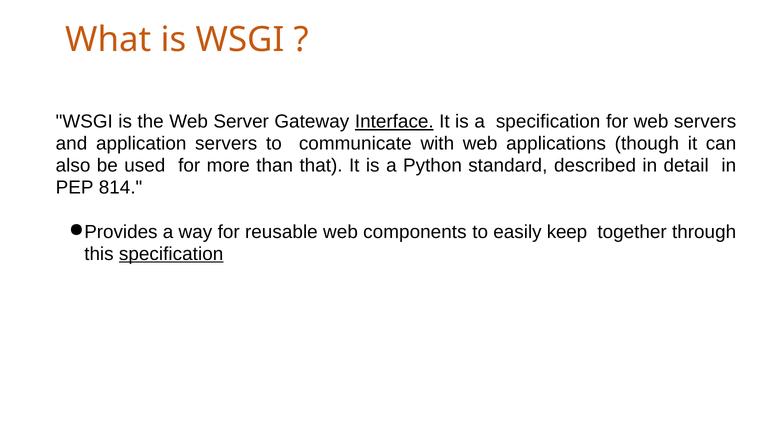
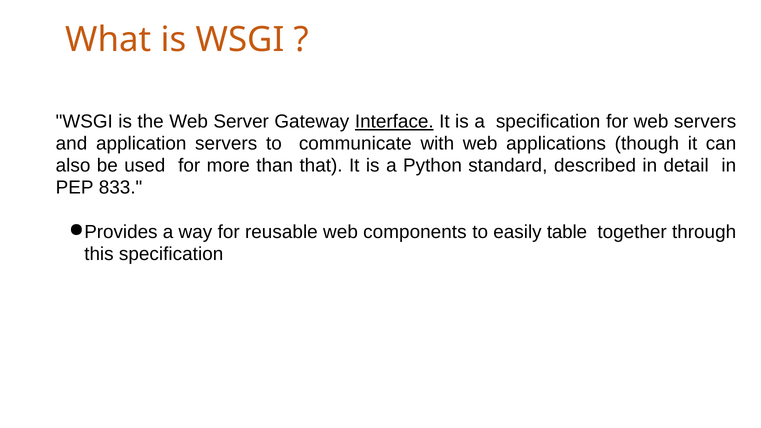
814: 814 -> 833
keep: keep -> table
specification at (171, 254) underline: present -> none
